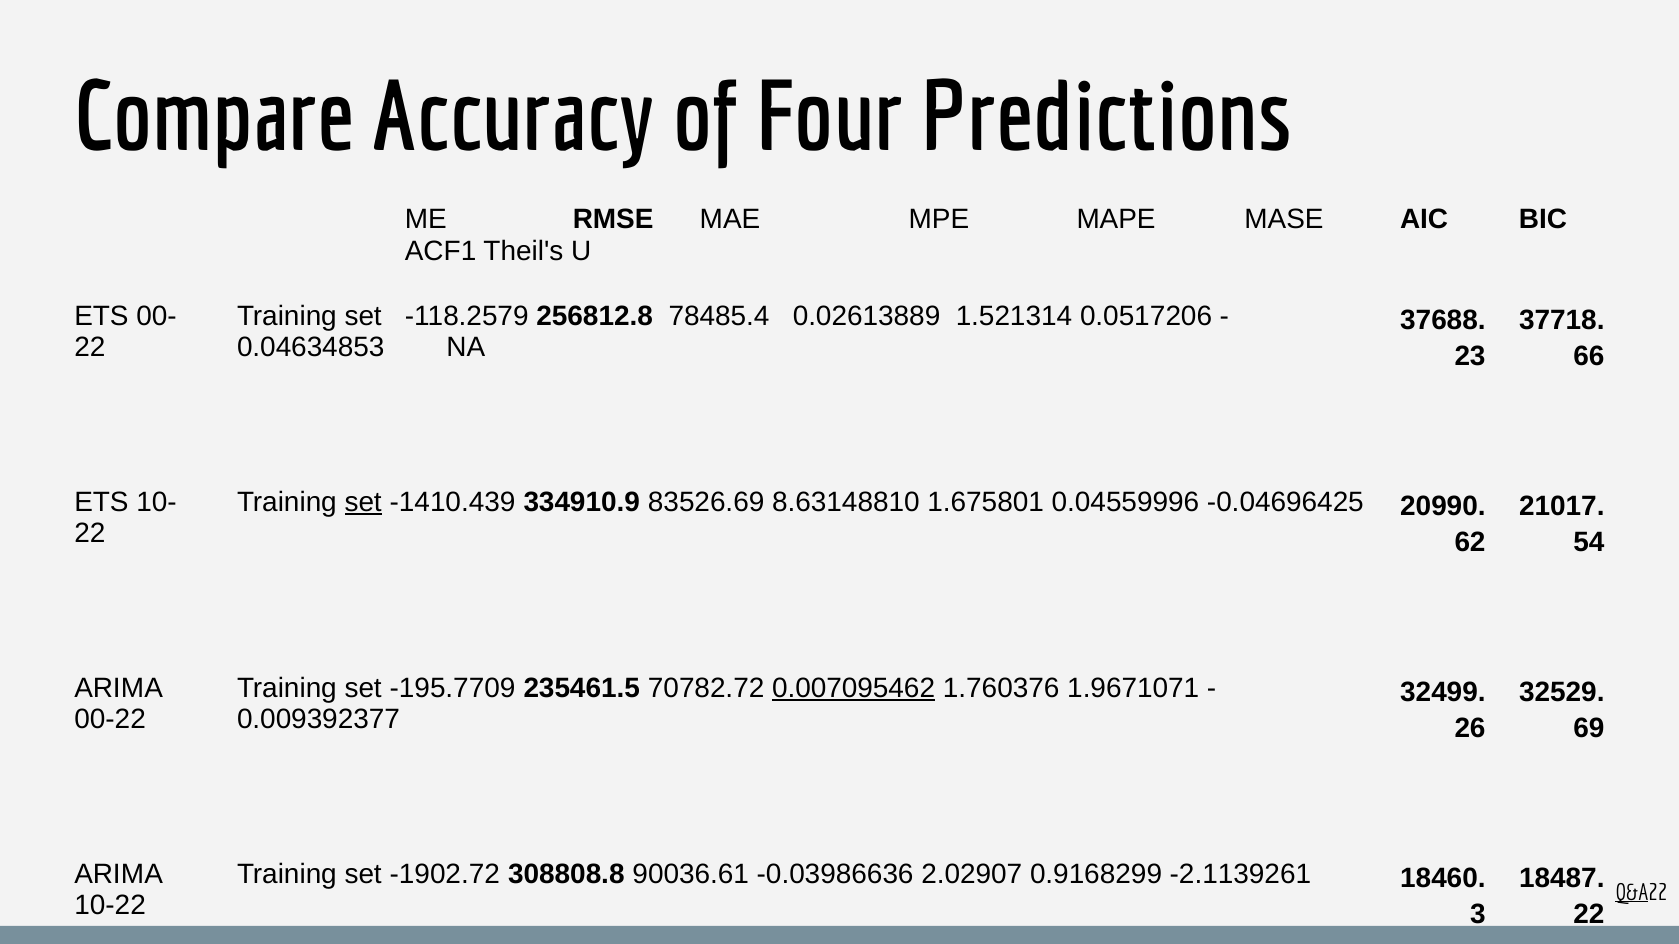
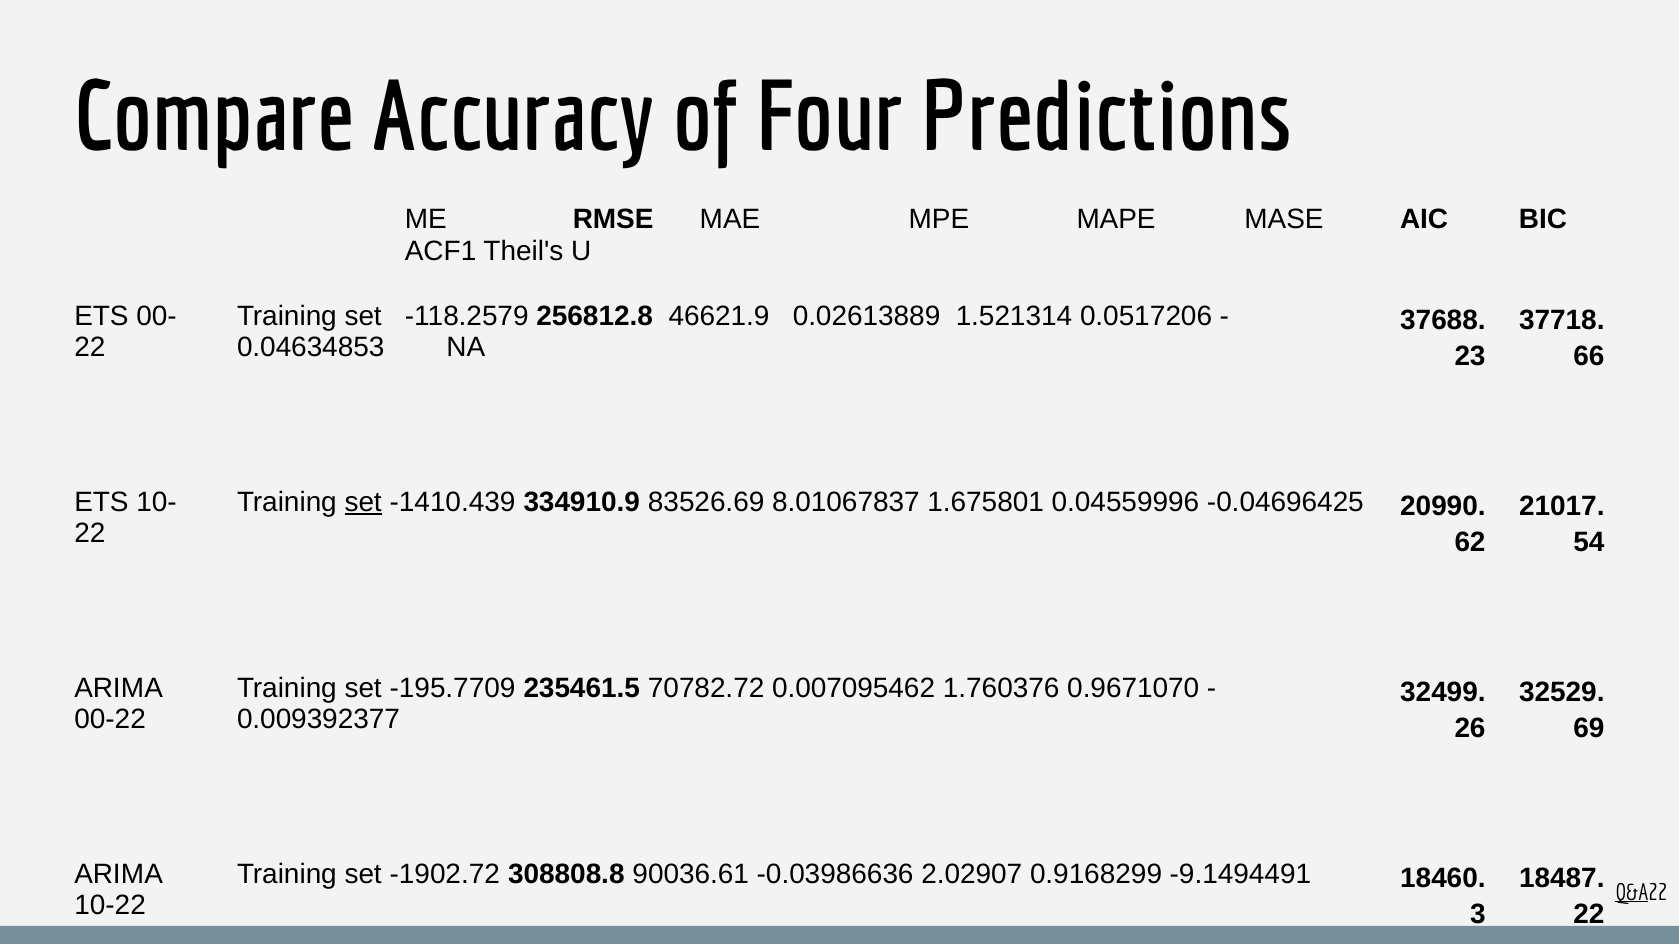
78485.4: 78485.4 -> 46621.9
8.63148810: 8.63148810 -> 8.01067837
0.007095462 underline: present -> none
1.9671071: 1.9671071 -> 0.9671070
-2.1139261: -2.1139261 -> -9.1494491
